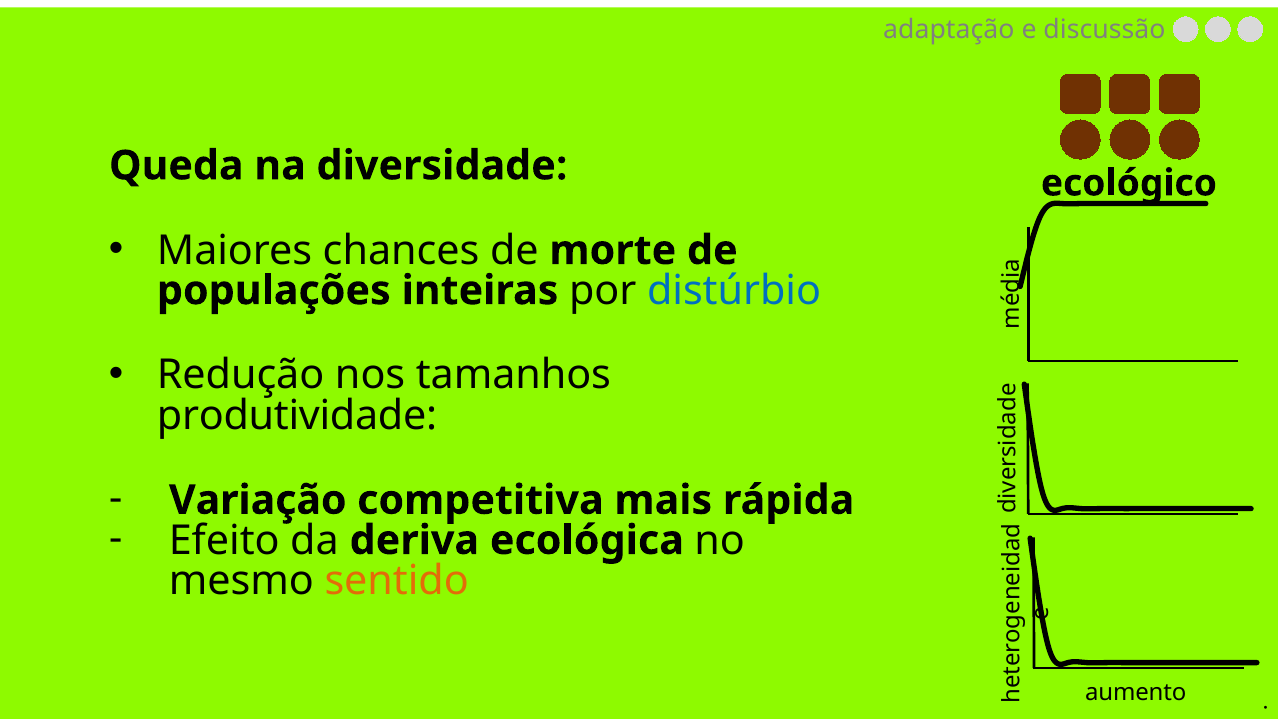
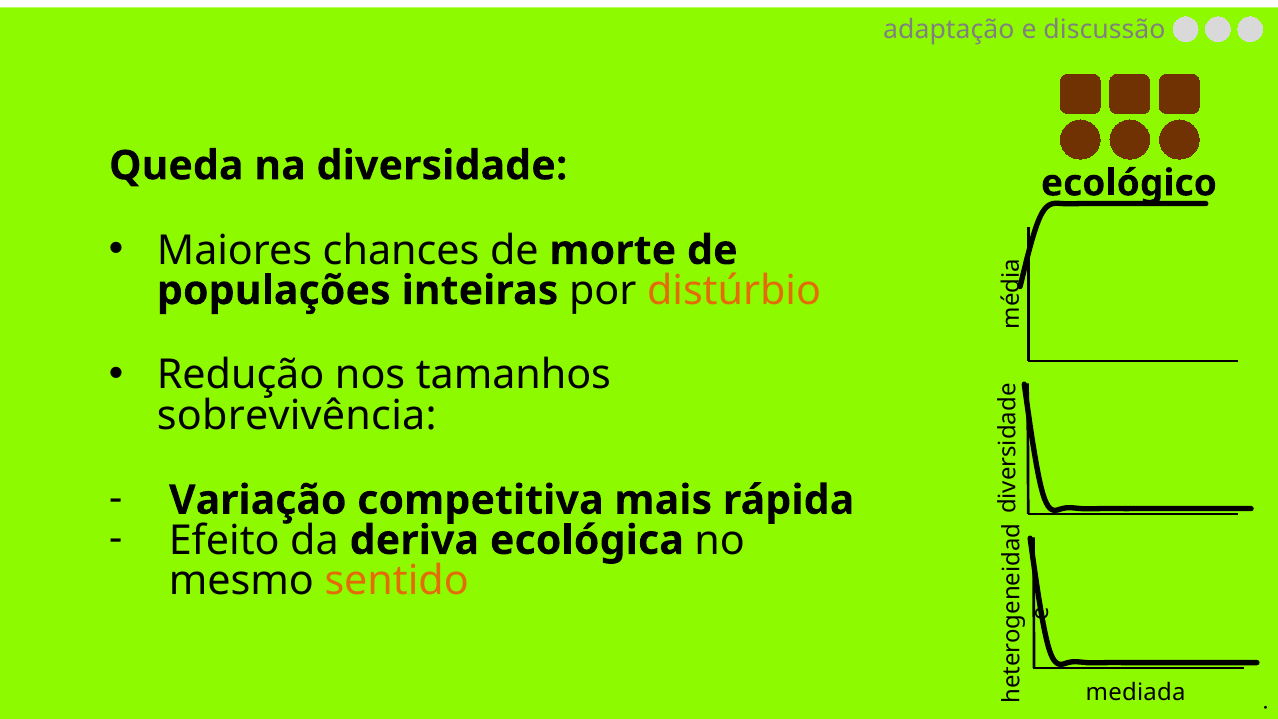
distúrbio colour: blue -> orange
produtividade: produtividade -> sobrevivência
aumento: aumento -> mediada
